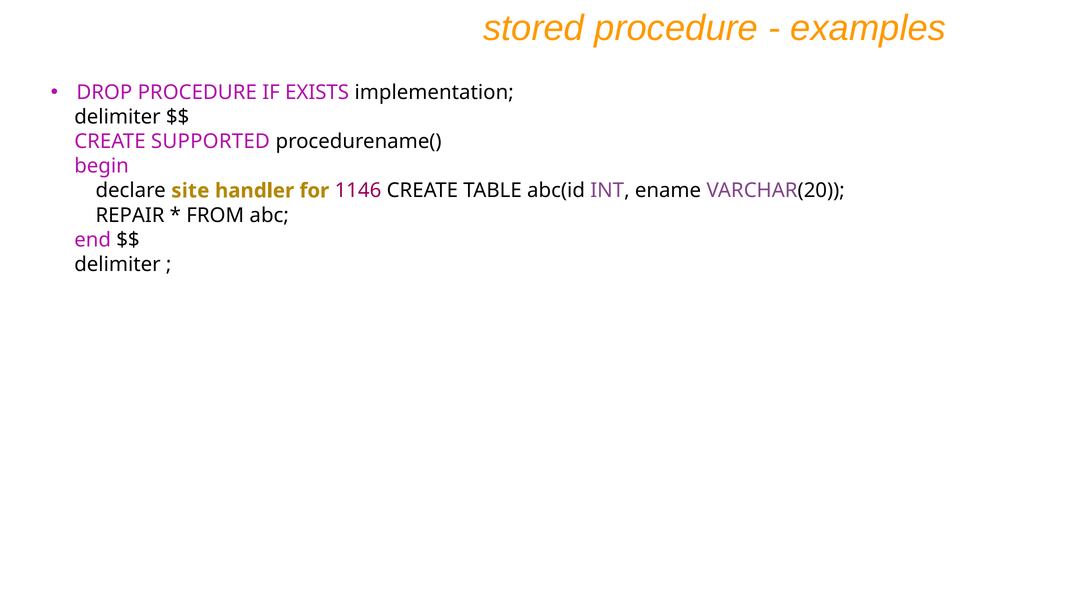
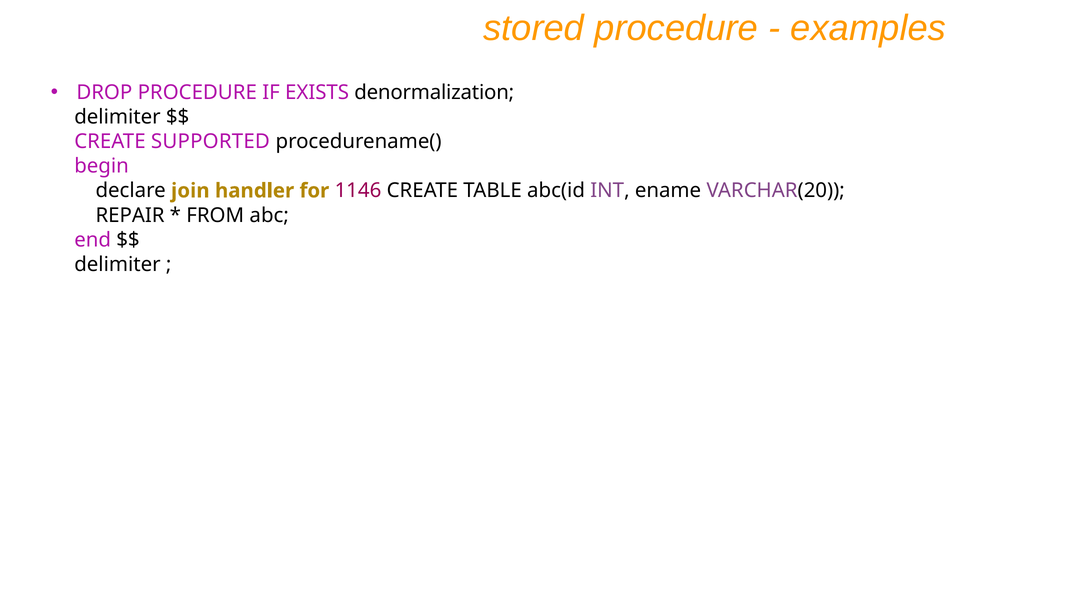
implementation: implementation -> denormalization
site: site -> join
